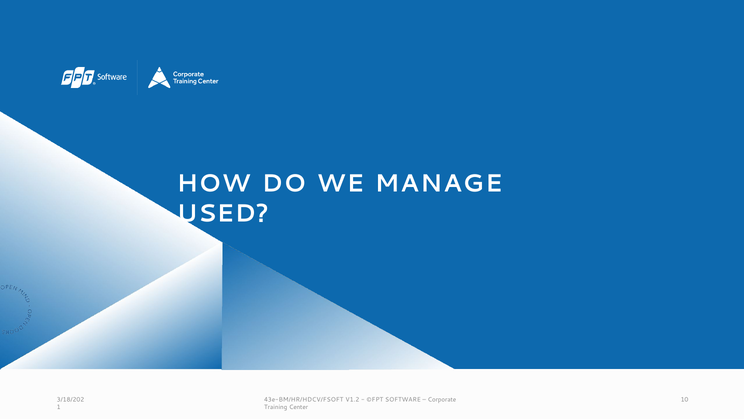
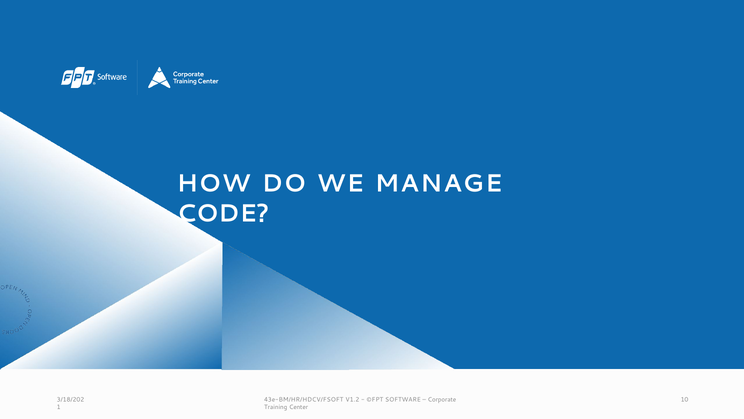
USED: USED -> CODE
